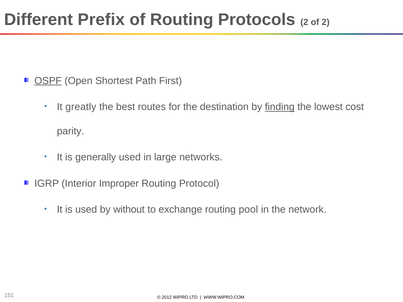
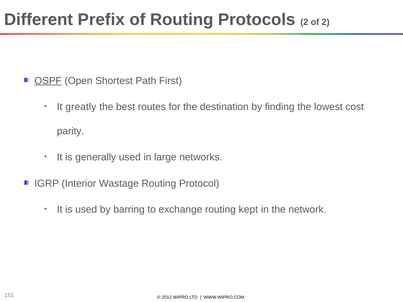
finding underline: present -> none
Improper: Improper -> Wastage
without: without -> barring
pool: pool -> kept
